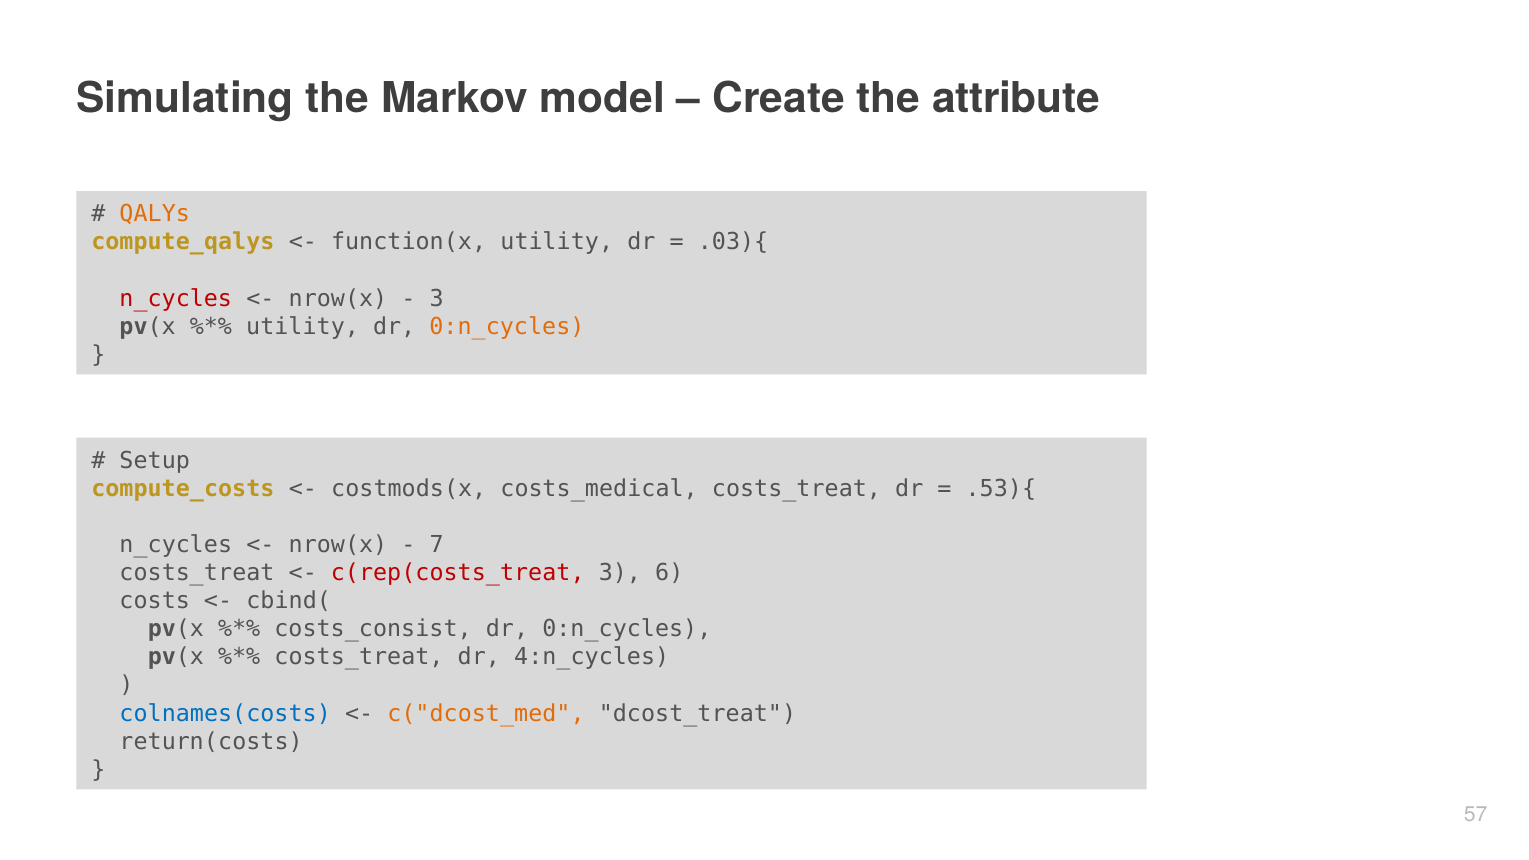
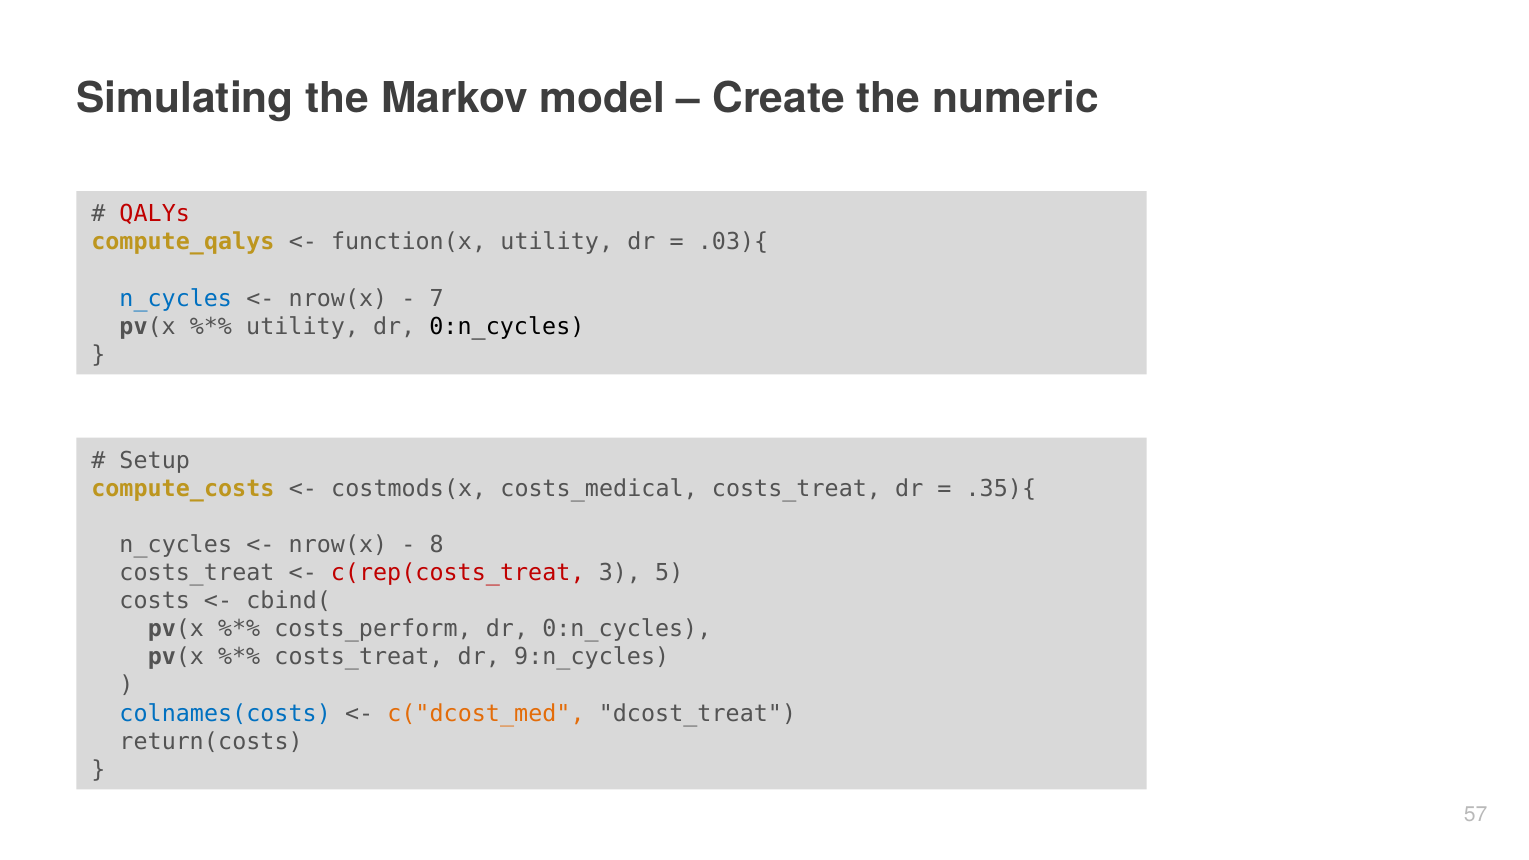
attribute: attribute -> numeric
QALYs colour: orange -> red
n_cycles at (176, 298) colour: red -> blue
3 at (437, 298): 3 -> 7
0:n_cycles at (507, 326) colour: orange -> black
.53){: .53){ -> .35){
7: 7 -> 8
6: 6 -> 5
costs_consist: costs_consist -> costs_perform
4:n_cycles: 4:n_cycles -> 9:n_cycles
